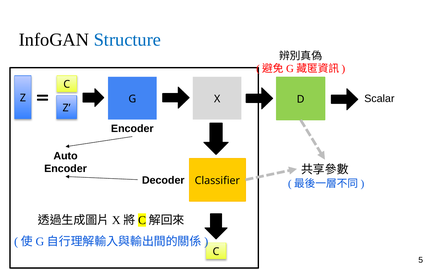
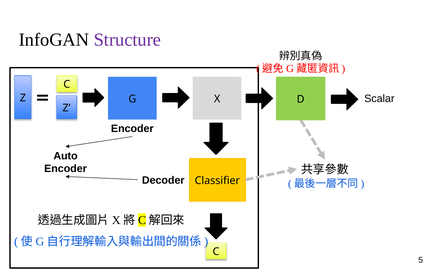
Structure colour: blue -> purple
